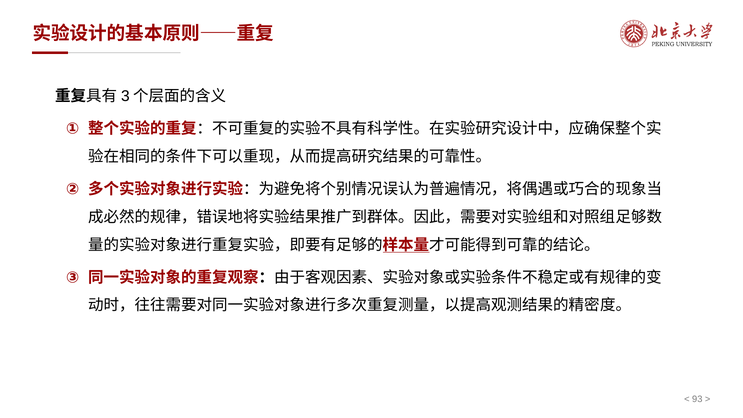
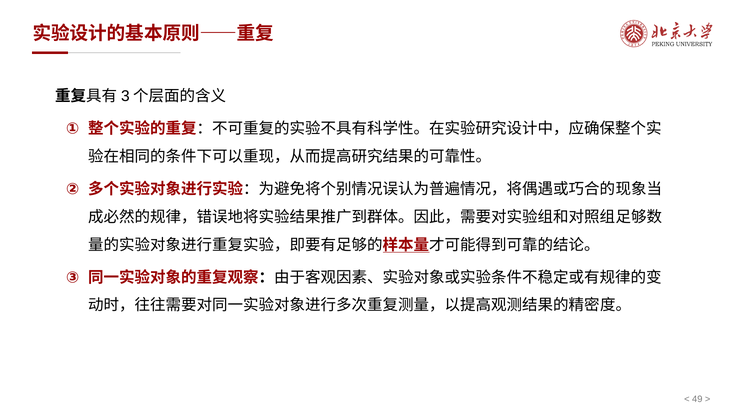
93: 93 -> 49
